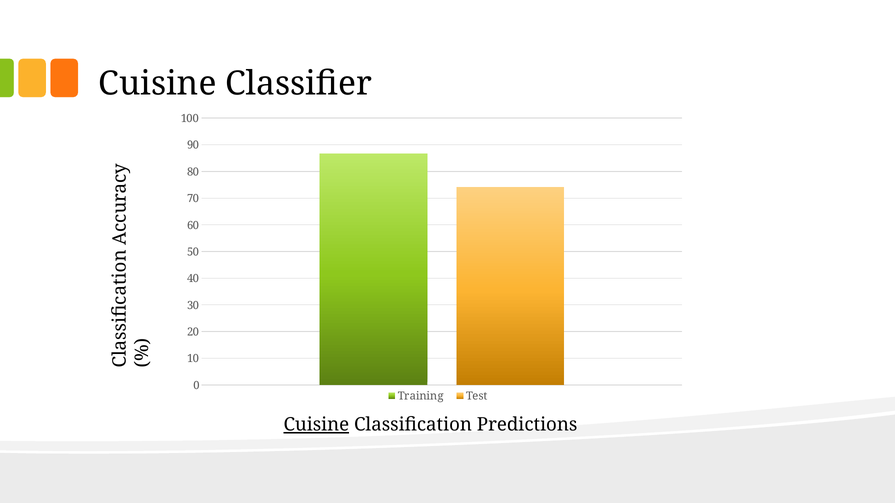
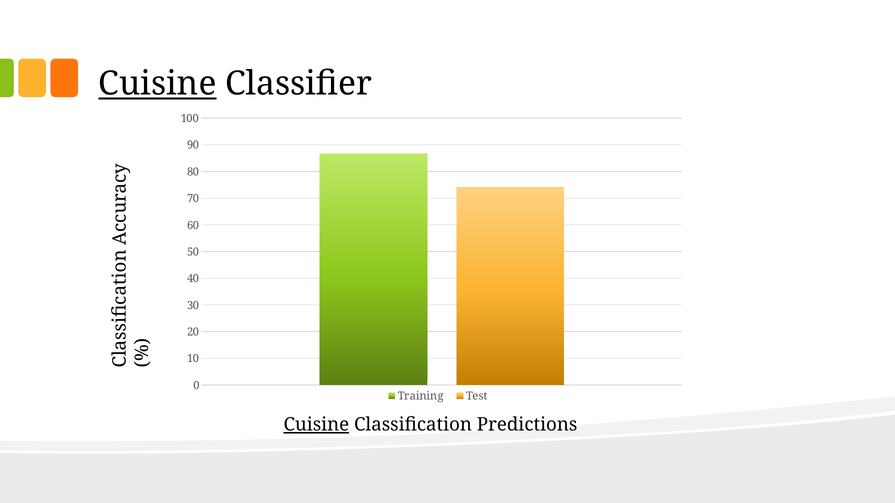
Cuisine at (157, 84) underline: none -> present
